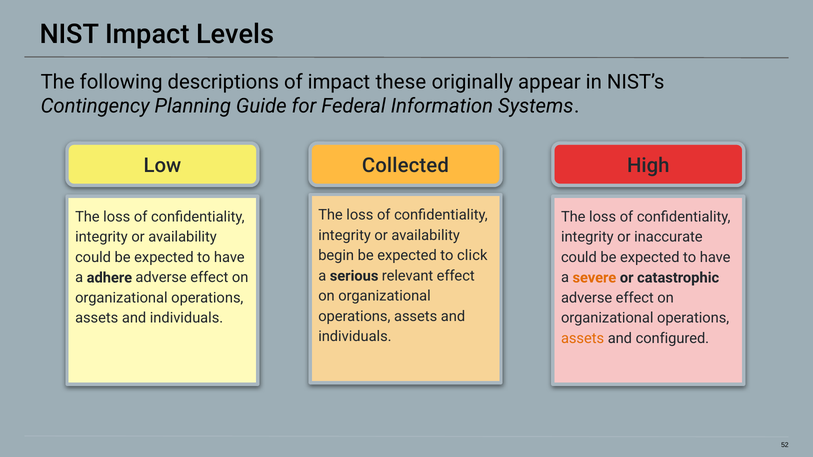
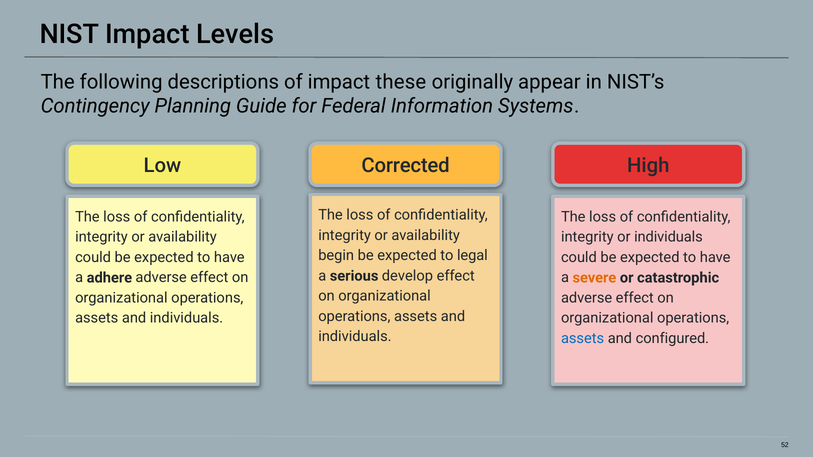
Collected: Collected -> Corrected
or inaccurate: inaccurate -> individuals
click: click -> legal
relevant: relevant -> develop
assets at (583, 339) colour: orange -> blue
